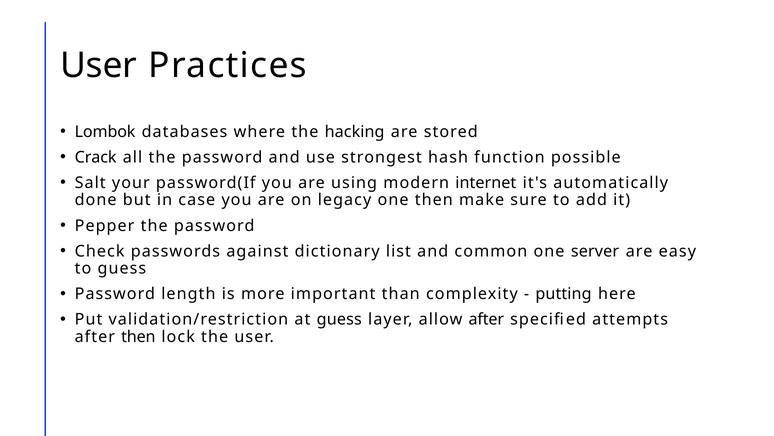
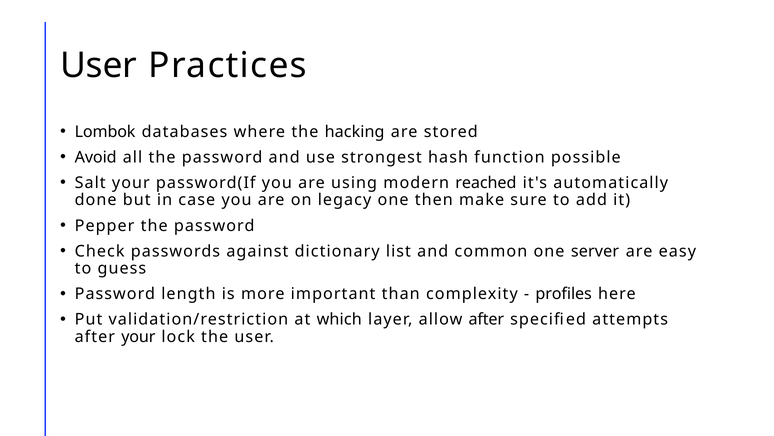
Crack: Crack -> Avoid
internet: internet -> reached
putting: putting -> profiles
at guess: guess -> which
after then: then -> your
